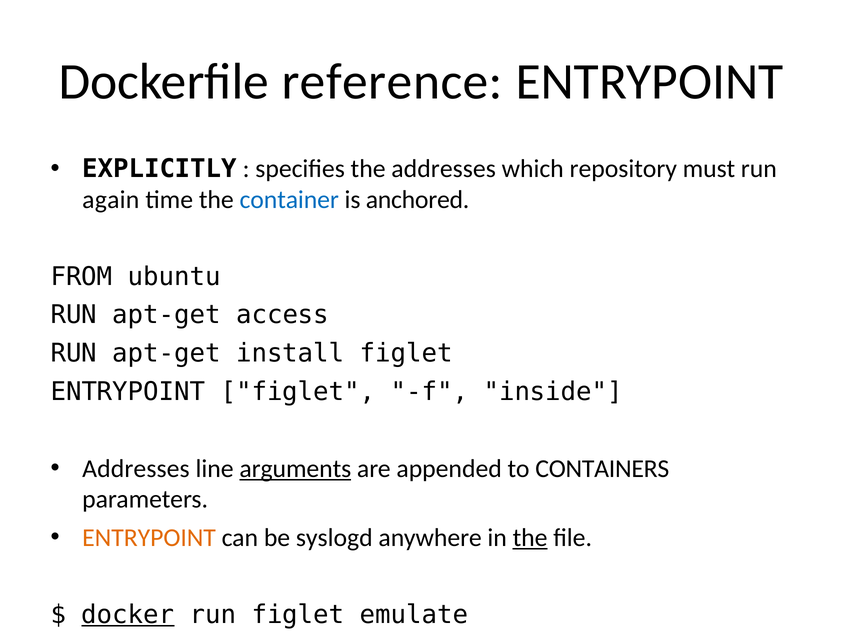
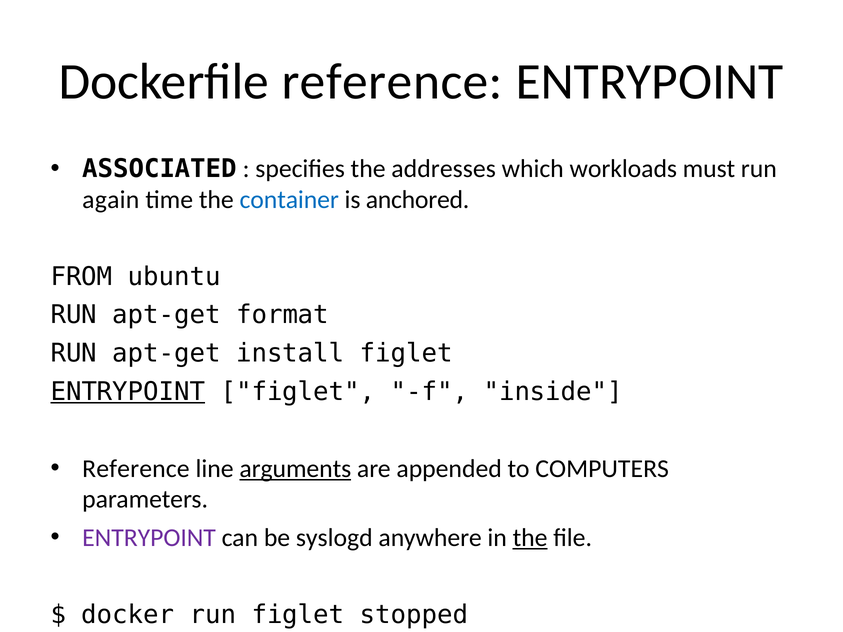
EXPLICITLY: EXPLICITLY -> ASSOCIATED
repository: repository -> workloads
access: access -> format
ENTRYPOINT at (128, 392) underline: none -> present
Addresses at (136, 469): Addresses -> Reference
CONTAINERS: CONTAINERS -> COMPUTERS
ENTRYPOINT at (149, 538) colour: orange -> purple
docker underline: present -> none
emulate: emulate -> stopped
